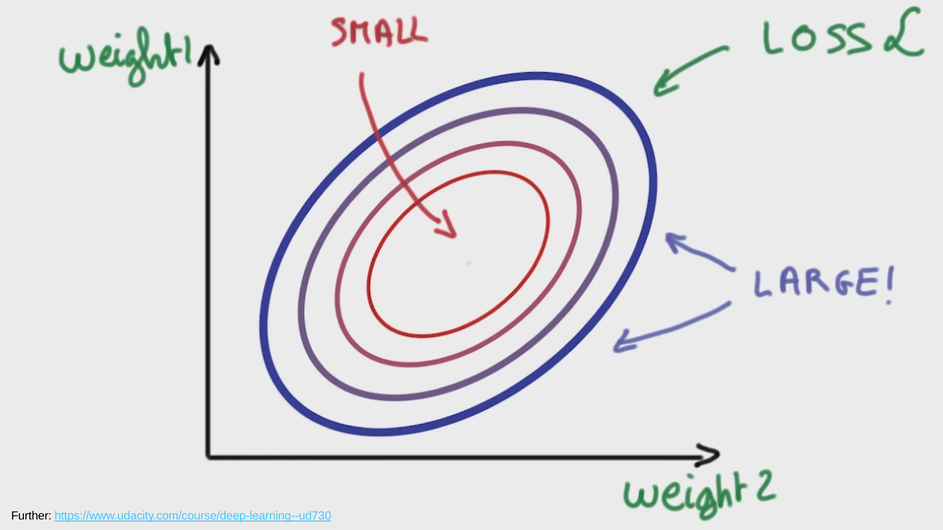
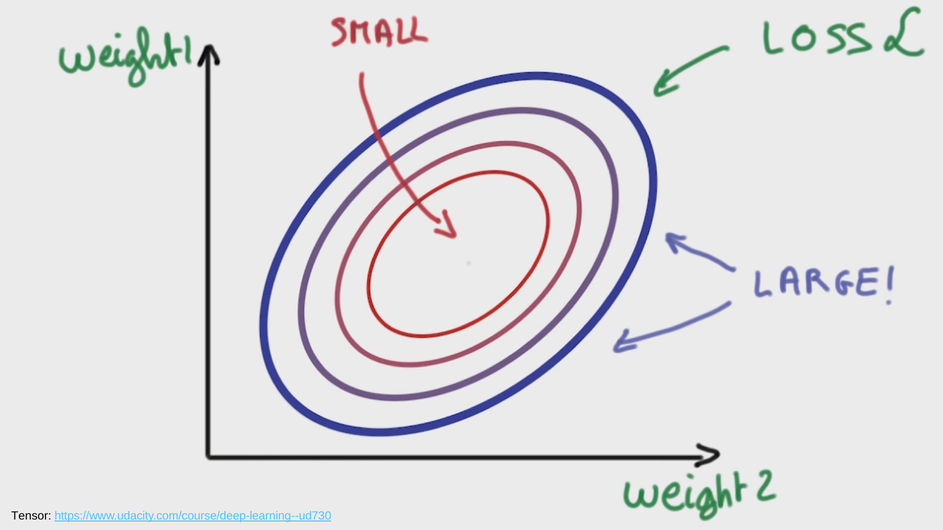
Further: Further -> Tensor
